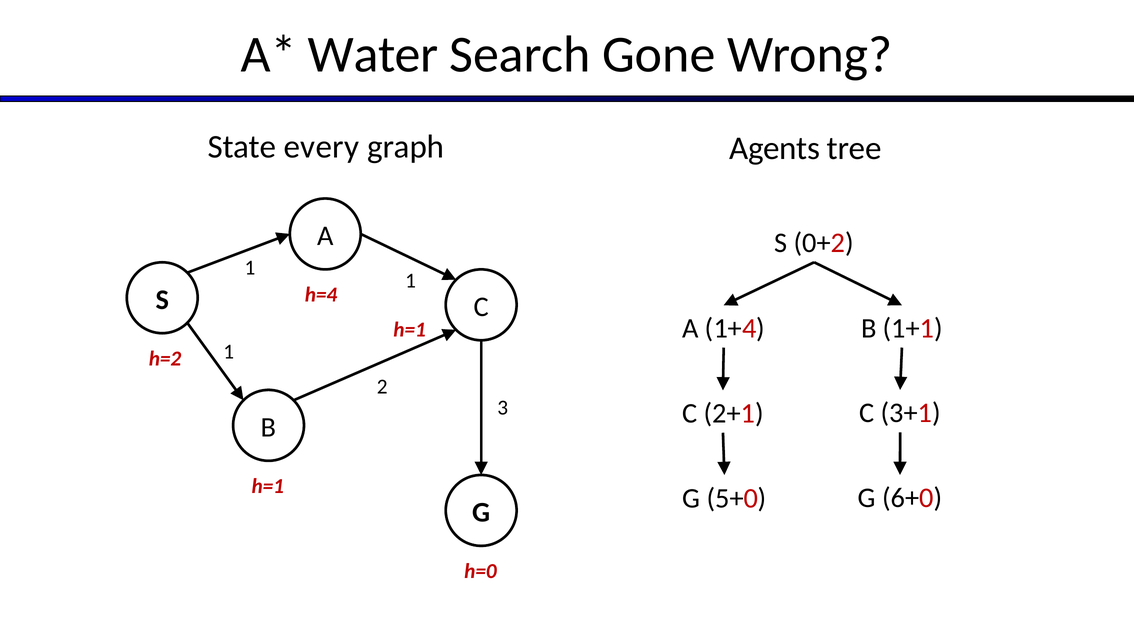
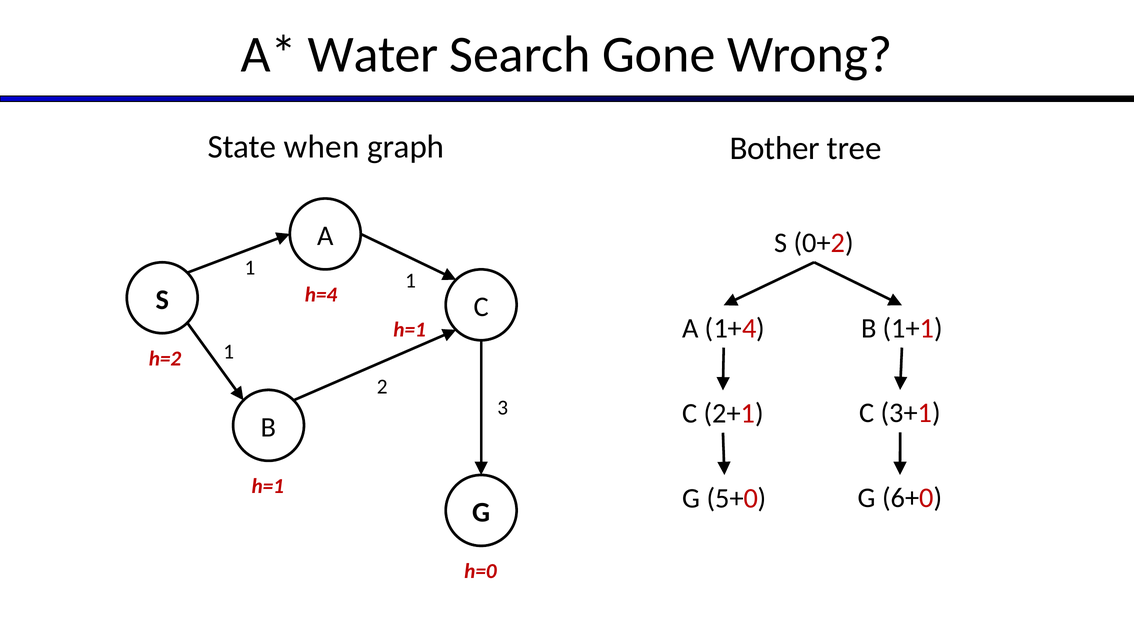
every: every -> when
Agents: Agents -> Bother
